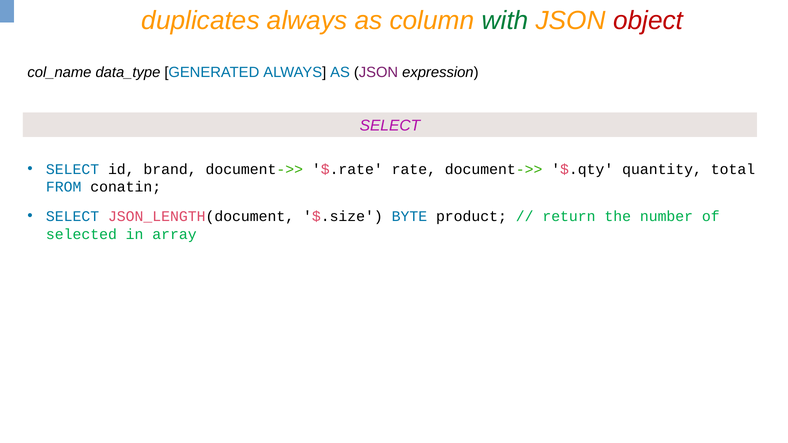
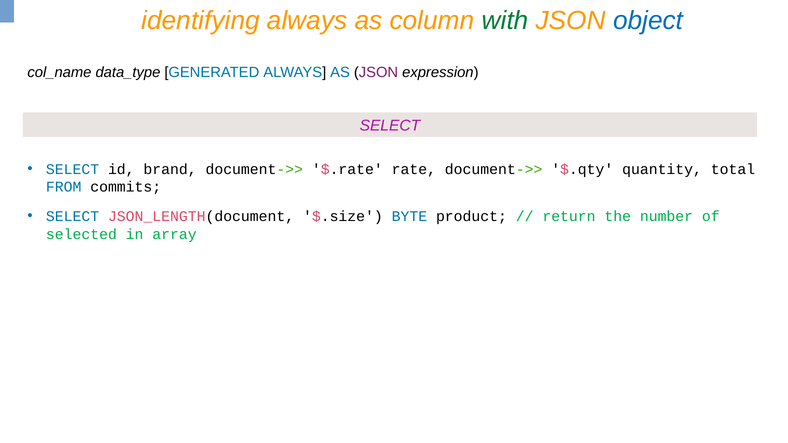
duplicates: duplicates -> identifying
object colour: red -> blue
conatin: conatin -> commits
